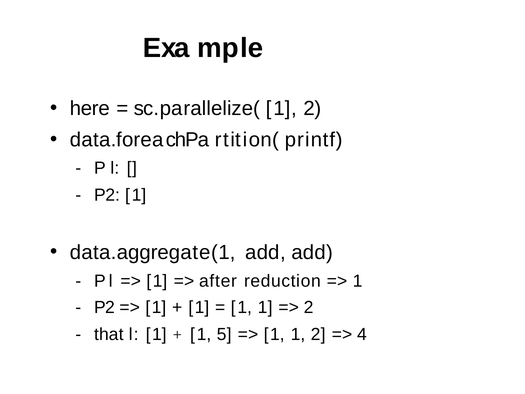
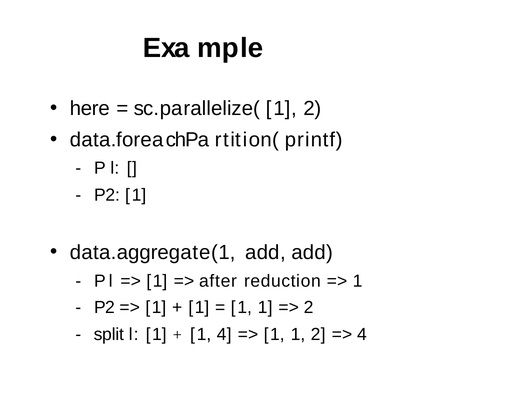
that: that -> split
1 5: 5 -> 4
